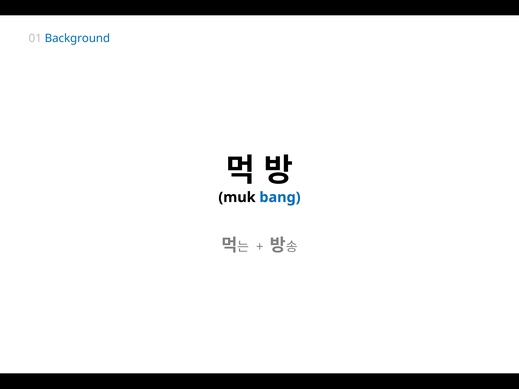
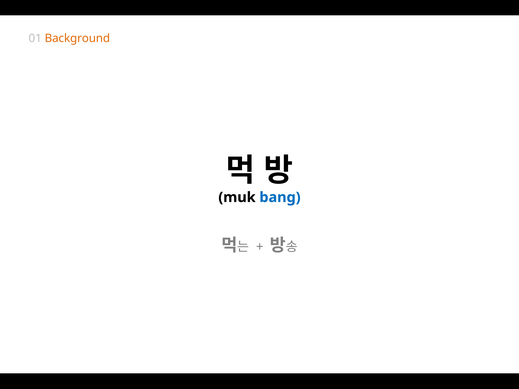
Background colour: blue -> orange
